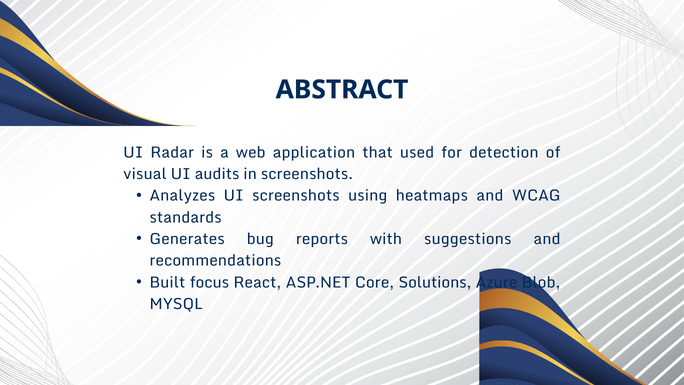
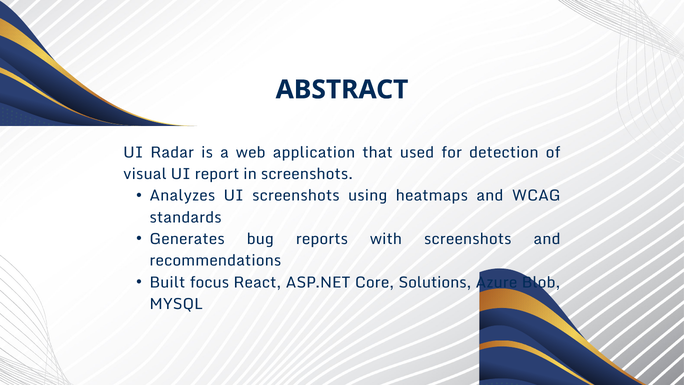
audits: audits -> report
with suggestions: suggestions -> screenshots
